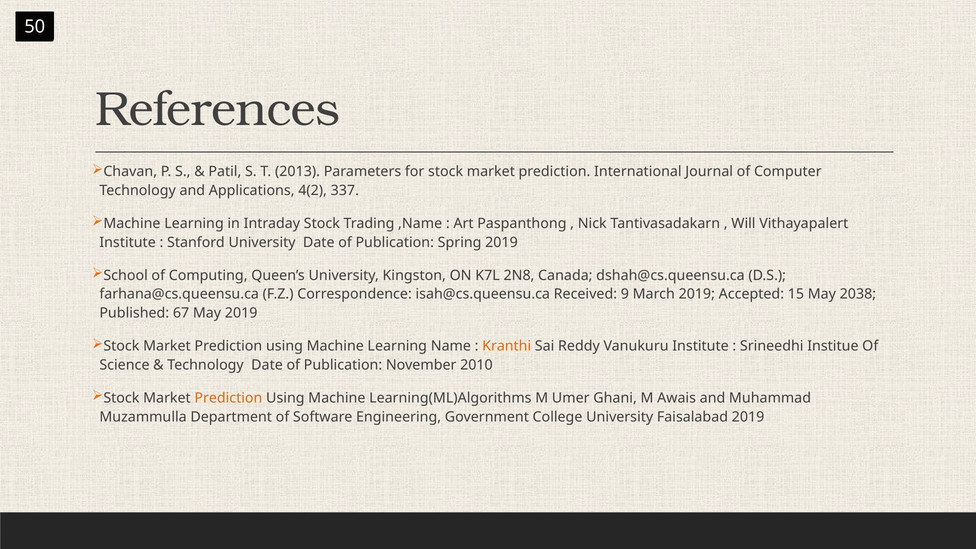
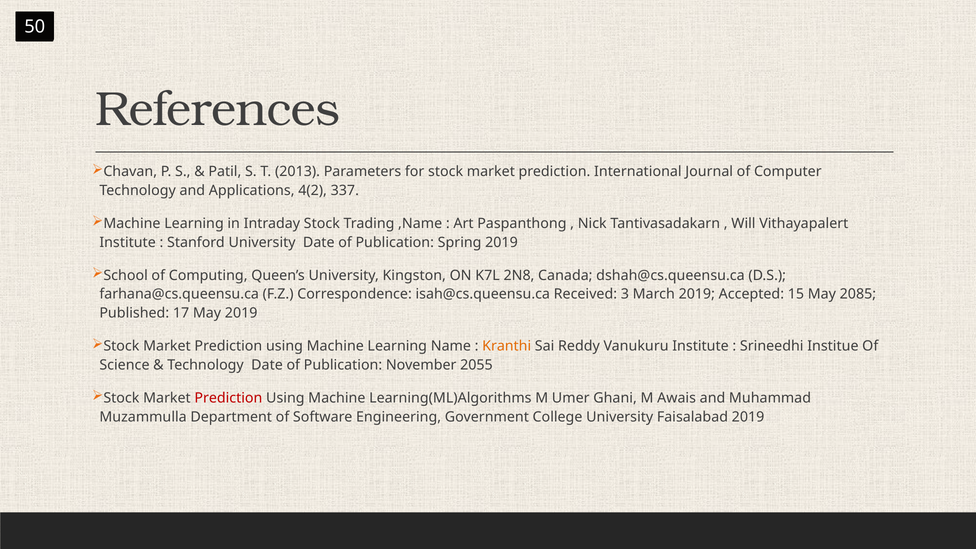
9: 9 -> 3
2038: 2038 -> 2085
67: 67 -> 17
2010: 2010 -> 2055
Prediction at (228, 398) colour: orange -> red
